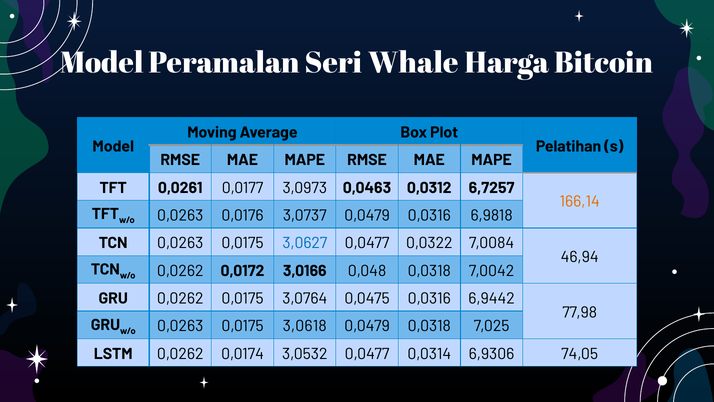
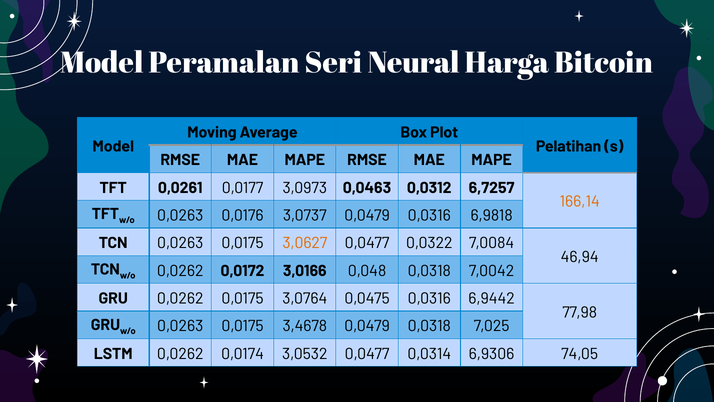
Whale: Whale -> Neural
3,0627 colour: blue -> orange
3,0618: 3,0618 -> 3,4678
